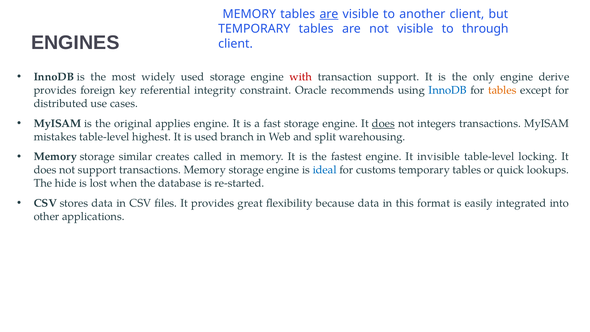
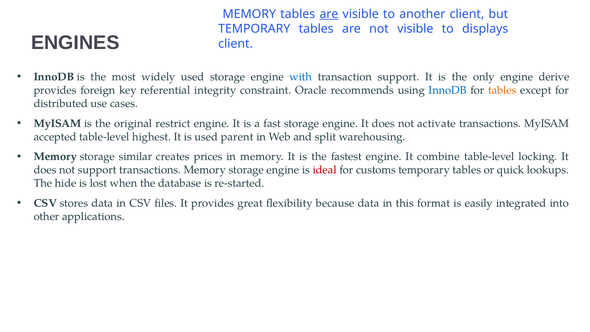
through: through -> displays
with colour: red -> blue
applies: applies -> restrict
does at (383, 123) underline: present -> none
integers: integers -> activate
mistakes: mistakes -> accepted
branch: branch -> parent
called: called -> prices
invisible: invisible -> combine
ideal colour: blue -> red
